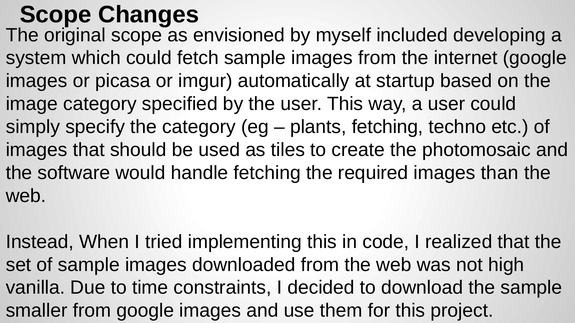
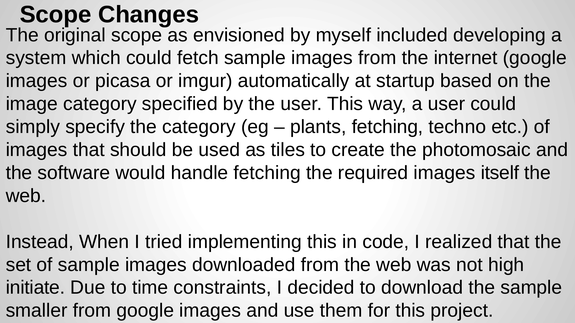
than: than -> itself
vanilla: vanilla -> initiate
